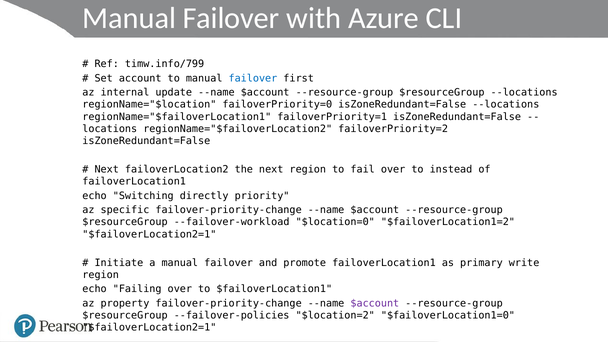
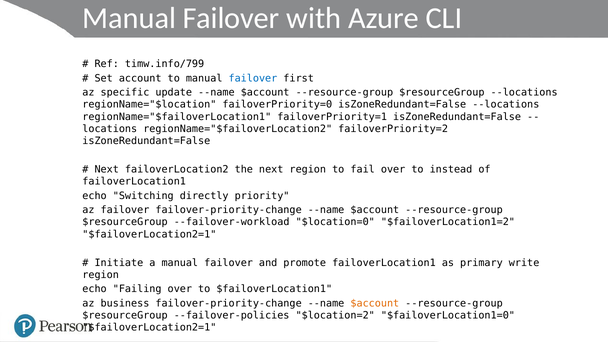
internal: internal -> specific
az specific: specific -> failover
property: property -> business
$account at (375, 303) colour: purple -> orange
